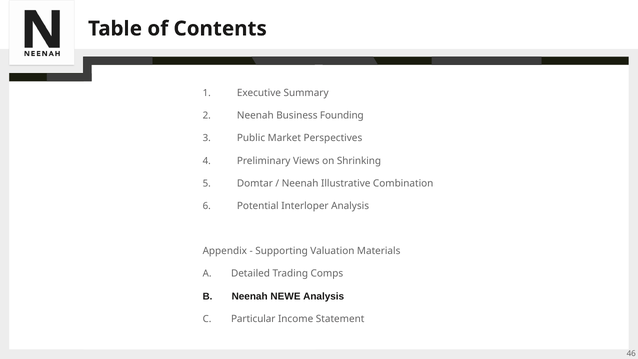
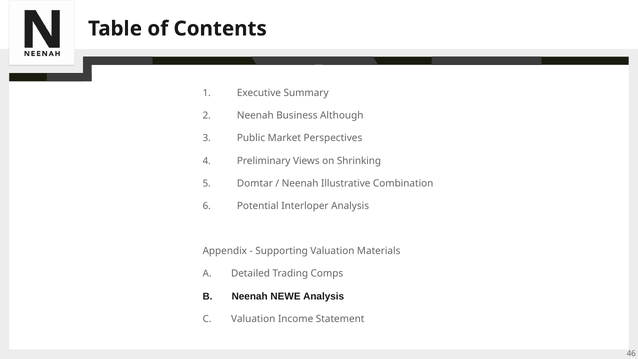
Founding: Founding -> Although
Particular at (253, 319): Particular -> Valuation
